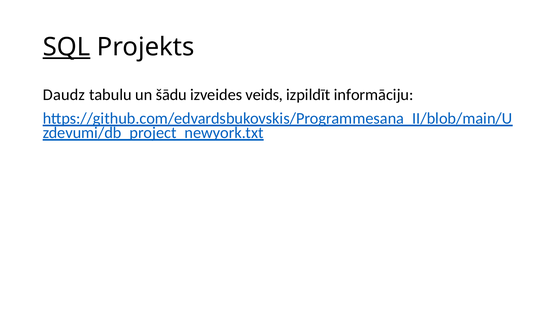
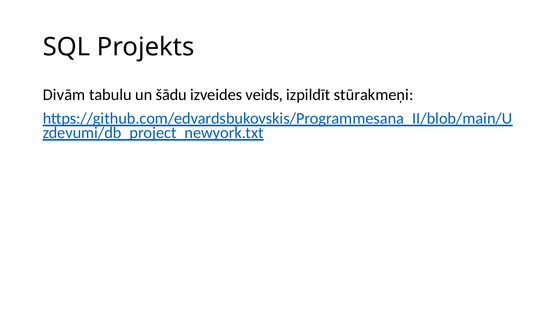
SQL underline: present -> none
Daudz: Daudz -> Divām
informāciju: informāciju -> stūrakmeņi
